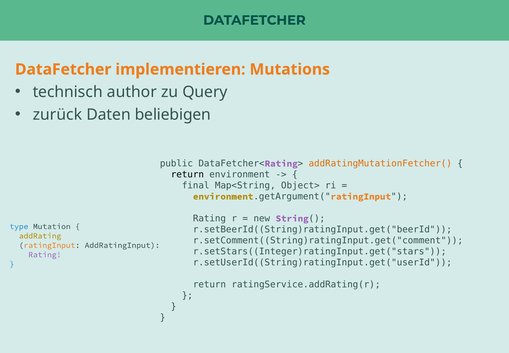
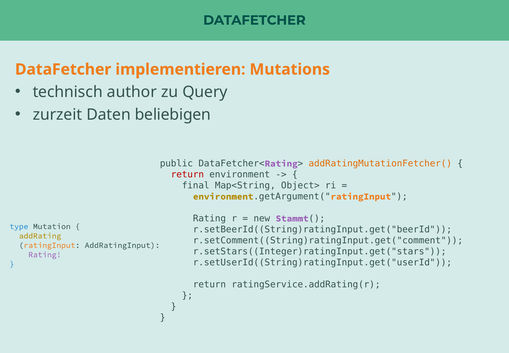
zurück: zurück -> zurzeit
return at (187, 174) colour: black -> red
String: String -> Stammt
